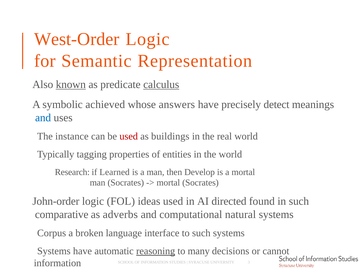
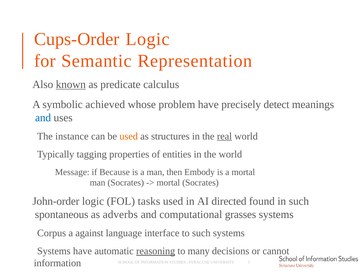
West-Order: West-Order -> Cups-Order
calculus underline: present -> none
answers: answers -> problem
used at (129, 136) colour: red -> orange
buildings: buildings -> structures
real underline: none -> present
Research: Research -> Message
Learned: Learned -> Because
Develop: Develop -> Embody
ideas: ideas -> tasks
comparative: comparative -> spontaneous
natural: natural -> grasses
broken: broken -> against
